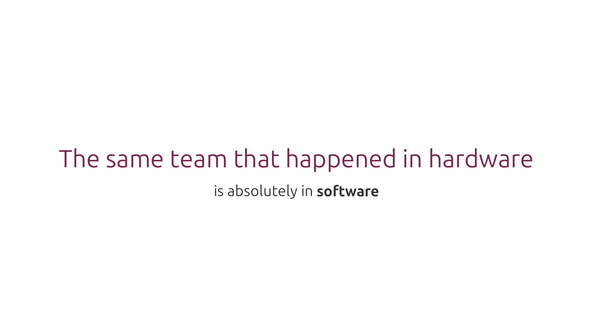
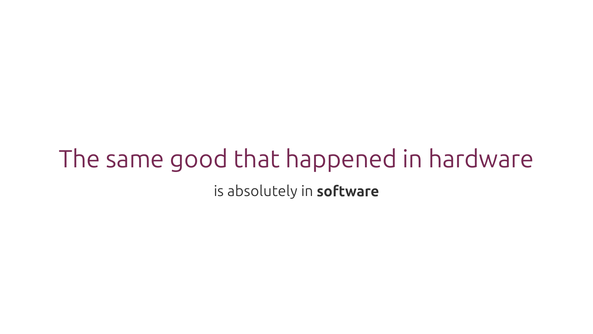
team: team -> good
